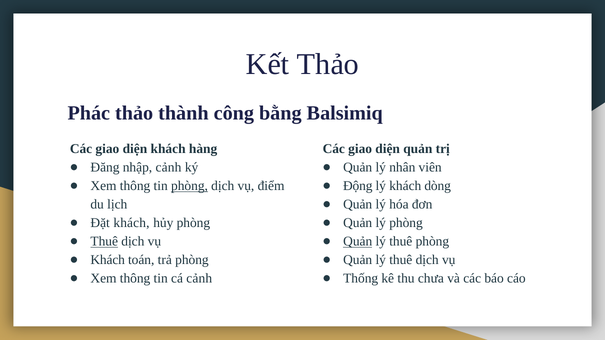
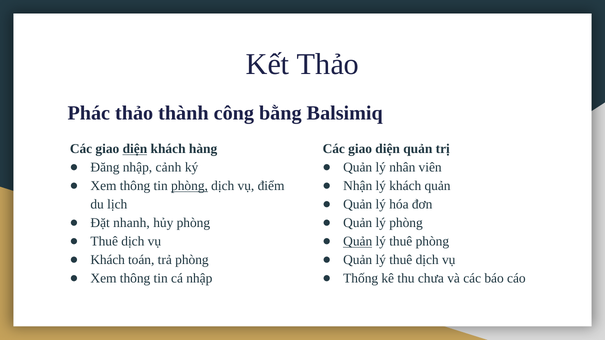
diện at (135, 149) underline: none -> present
Động: Động -> Nhận
khách dòng: dòng -> quản
Đặt khách: khách -> nhanh
Thuê at (104, 242) underline: present -> none
cá cảnh: cảnh -> nhập
